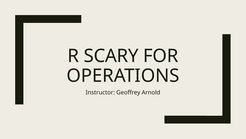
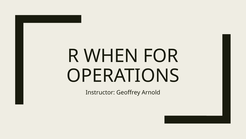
SCARY: SCARY -> WHEN
